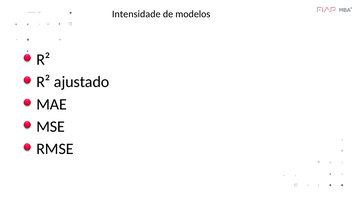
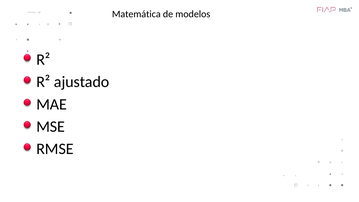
Intensidade: Intensidade -> Matemática
